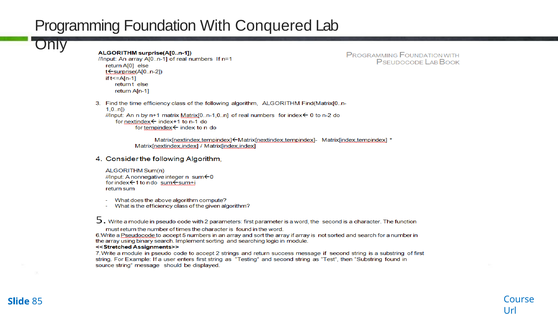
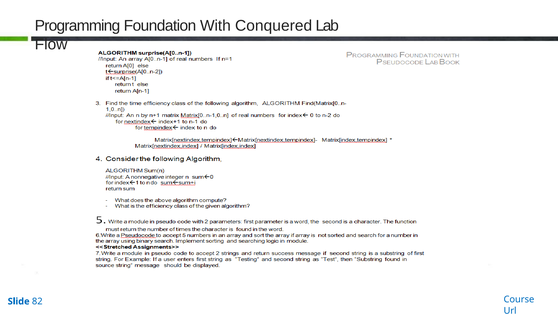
Only: Only -> Flow
85: 85 -> 82
